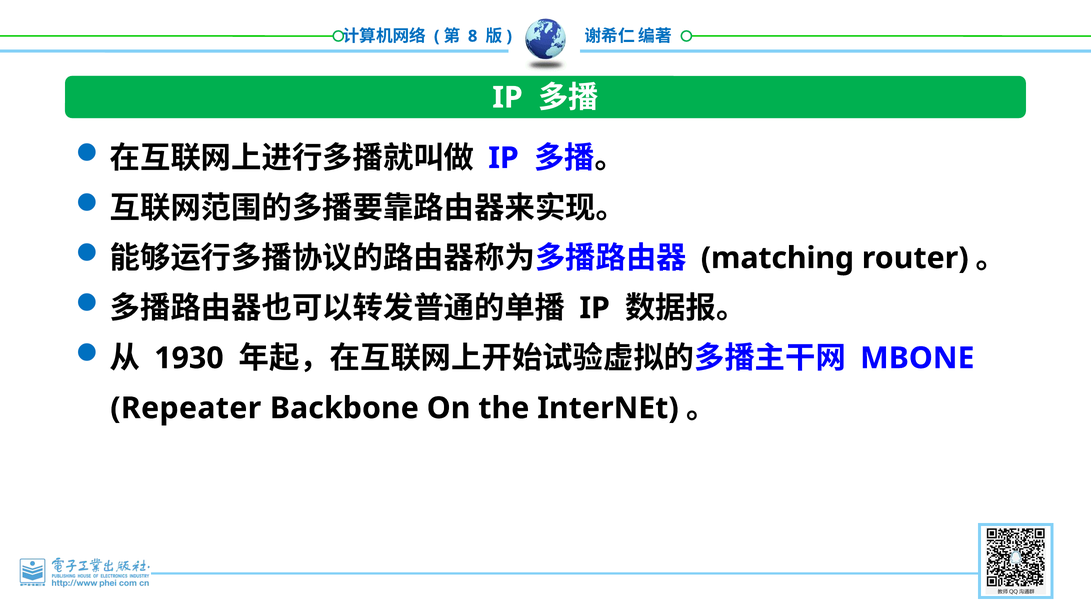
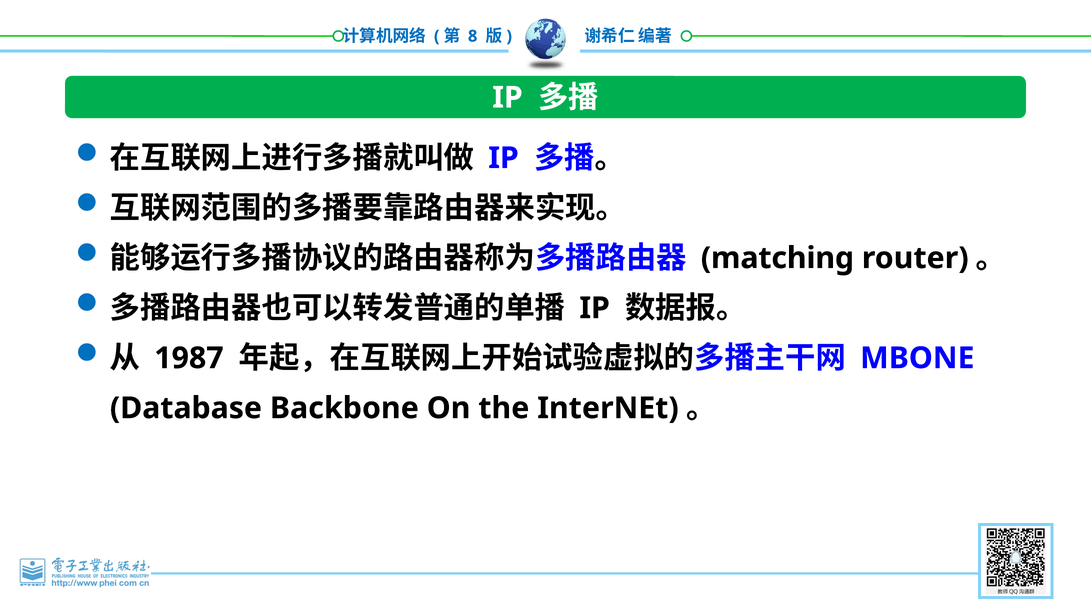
1930: 1930 -> 1987
Repeater: Repeater -> Database
